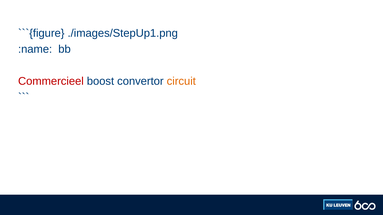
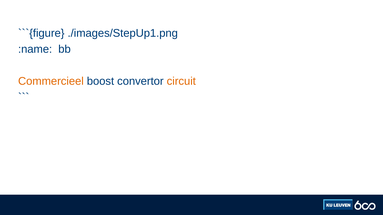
Commercieel colour: red -> orange
